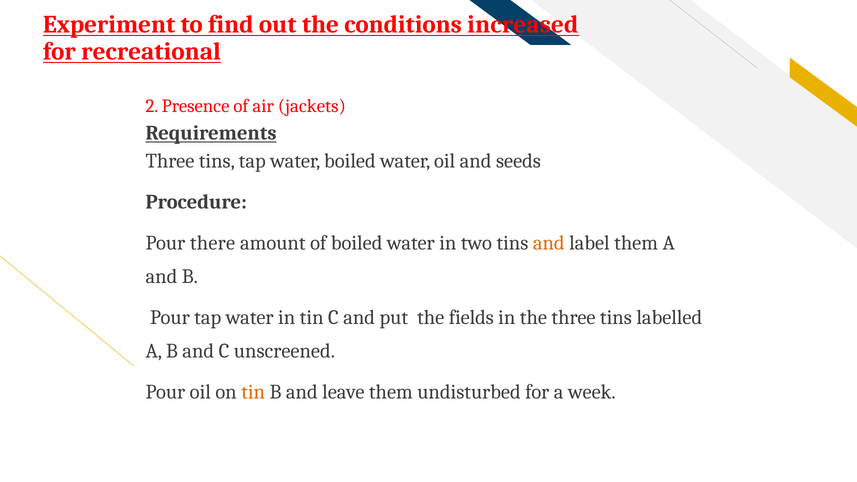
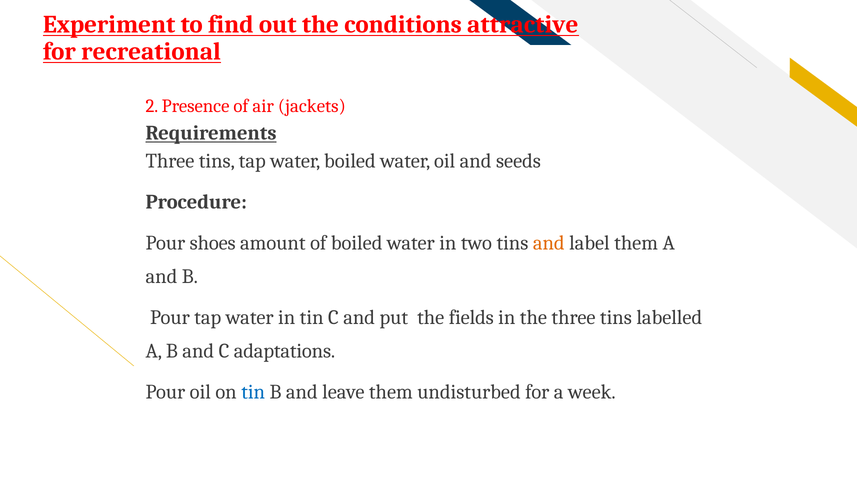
increased: increased -> attractive
there: there -> shoes
unscreened: unscreened -> adaptations
tin at (253, 392) colour: orange -> blue
